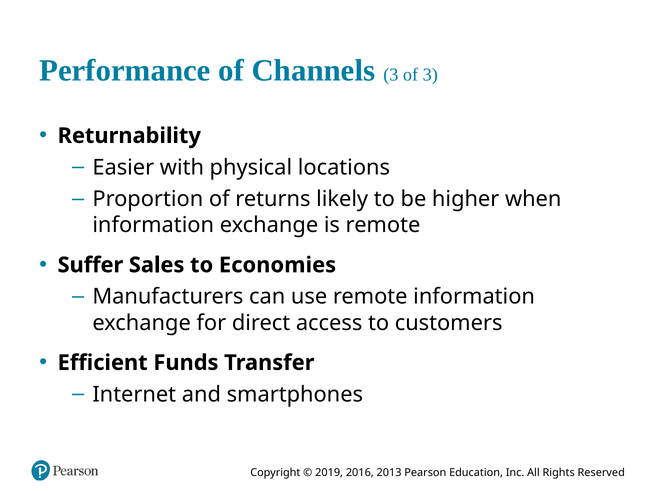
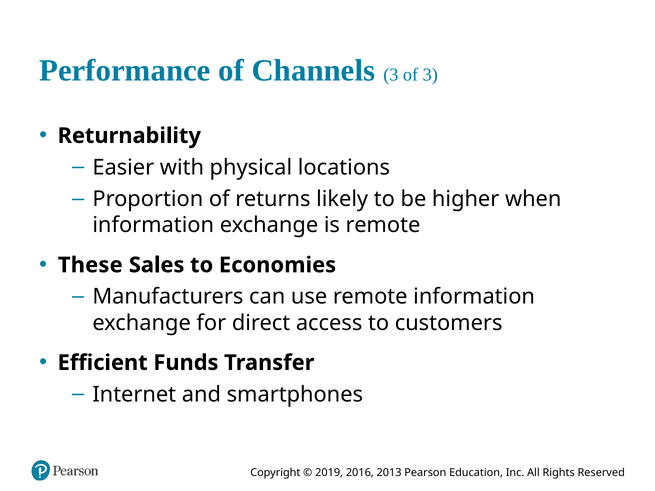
Suffer: Suffer -> These
